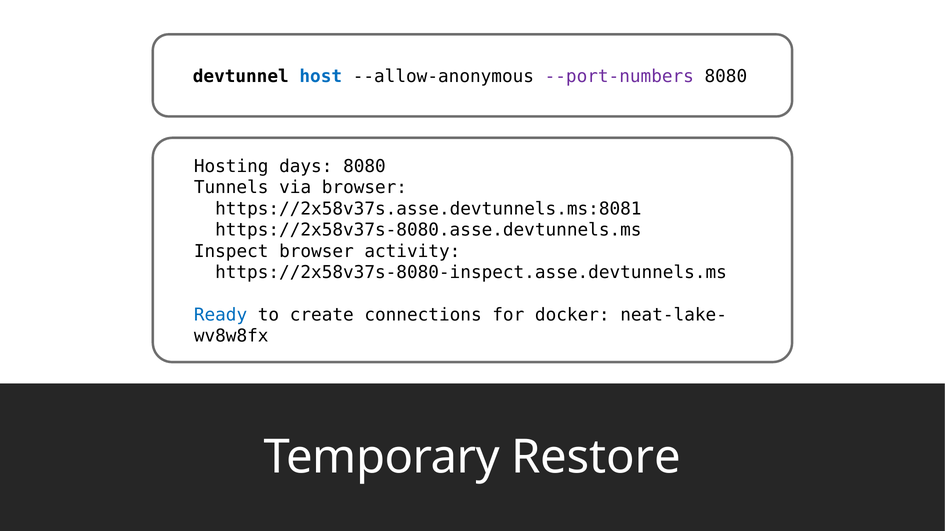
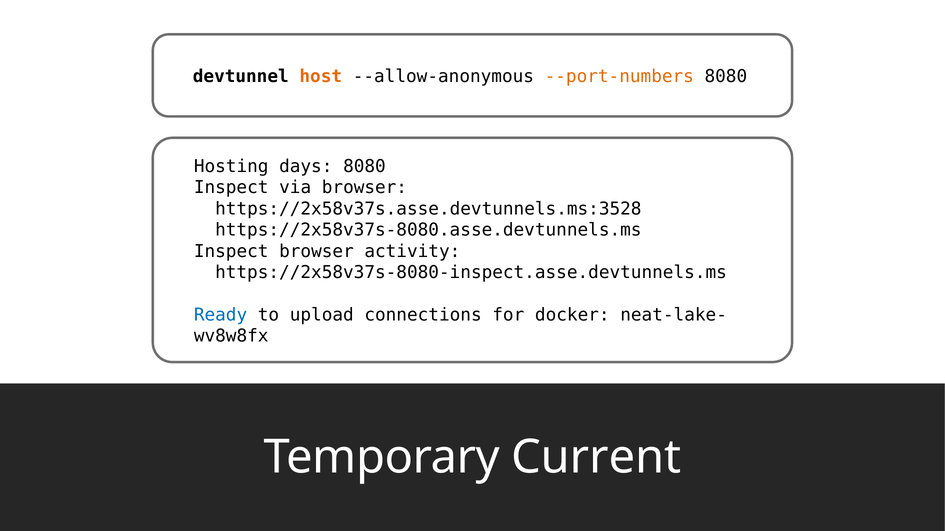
host colour: blue -> orange
--port-numbers colour: purple -> orange
Tunnels at (231, 188): Tunnels -> Inspect
https://2x58v37s.asse.devtunnels.ms:8081: https://2x58v37s.asse.devtunnels.ms:8081 -> https://2x58v37s.asse.devtunnels.ms:3528
create: create -> upload
Restore: Restore -> Current
